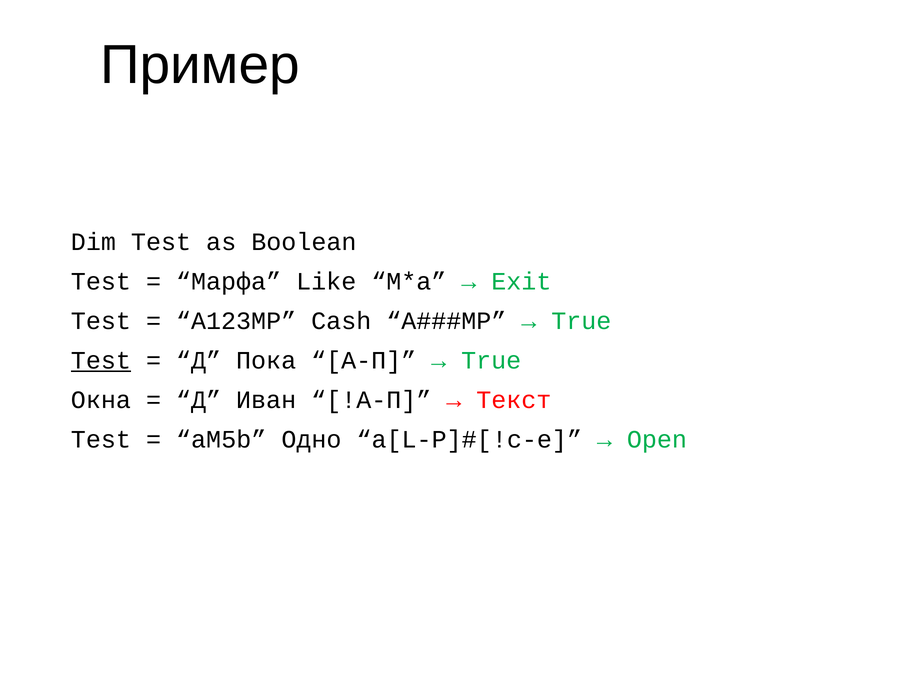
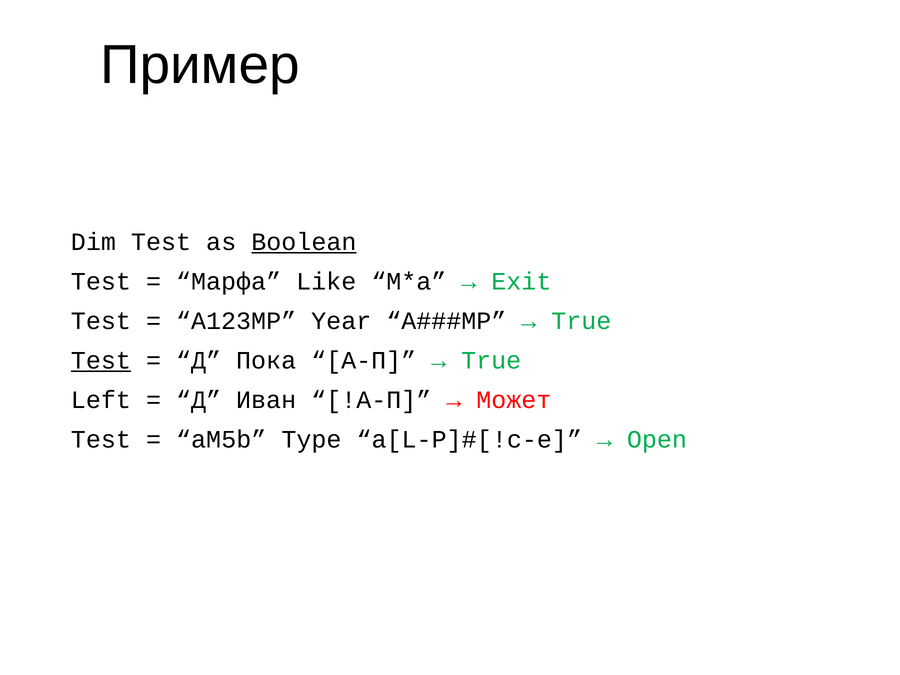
Boolean underline: none -> present
Cash: Cash -> Year
Окна: Окна -> Left
Текст: Текст -> Может
Одно: Одно -> Type
